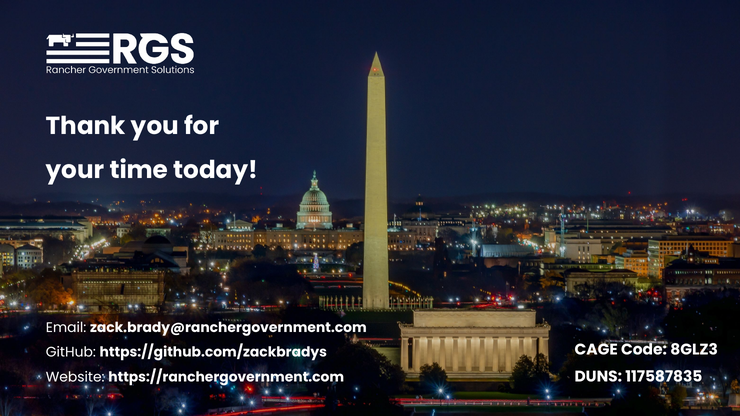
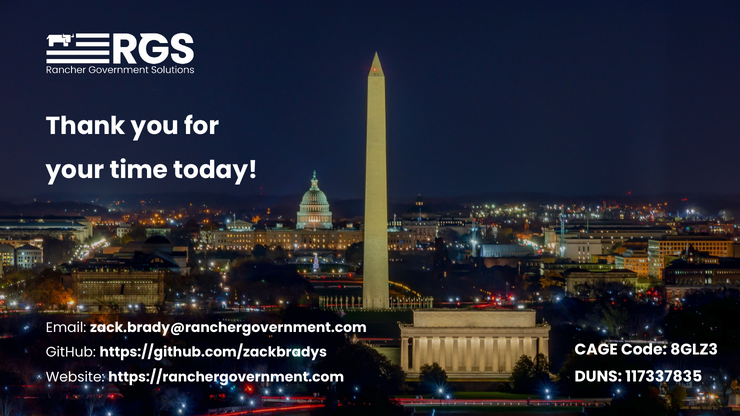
117587835: 117587835 -> 117337835
